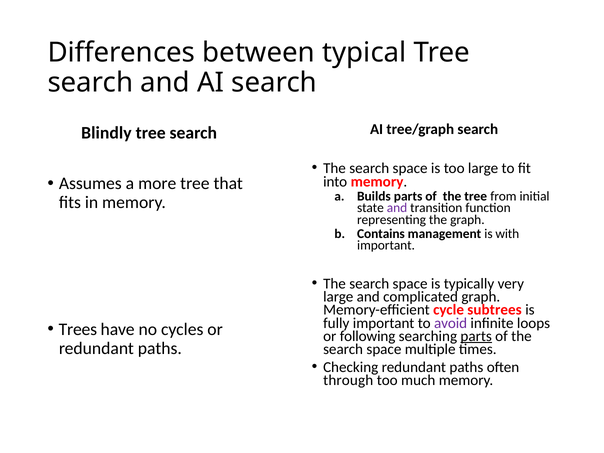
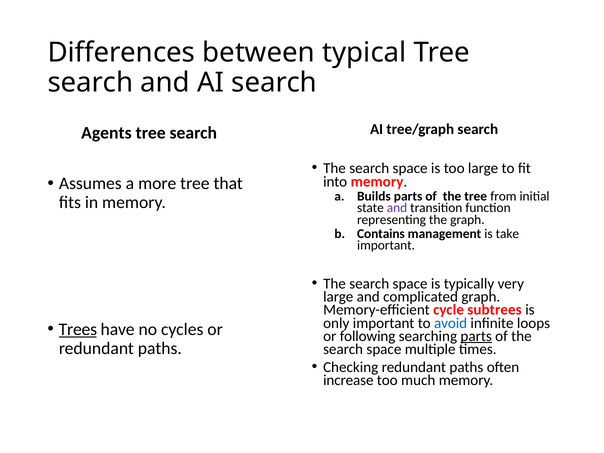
Blindly: Blindly -> Agents
with: with -> take
fully: fully -> only
avoid colour: purple -> blue
Trees underline: none -> present
through: through -> increase
